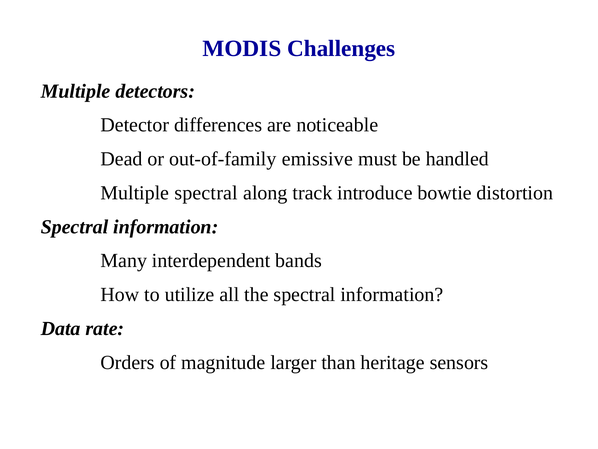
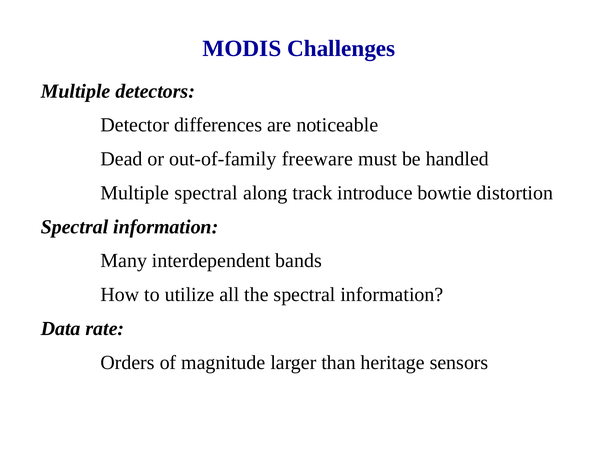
emissive: emissive -> freeware
